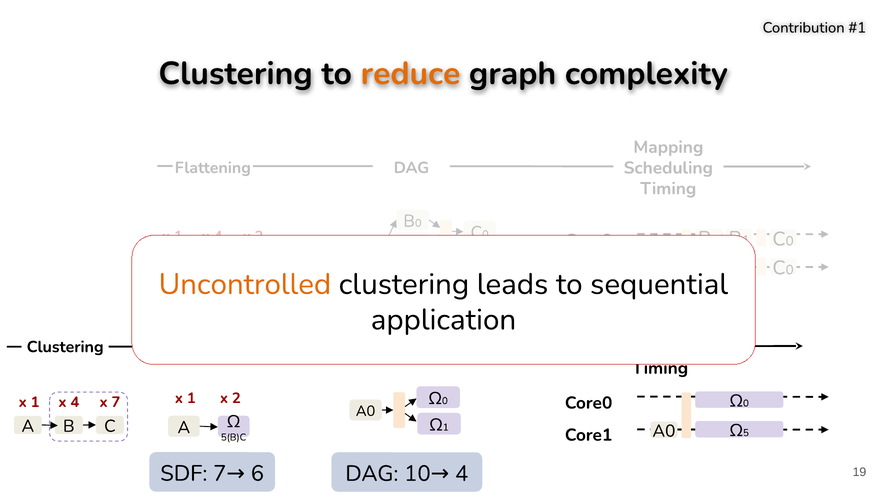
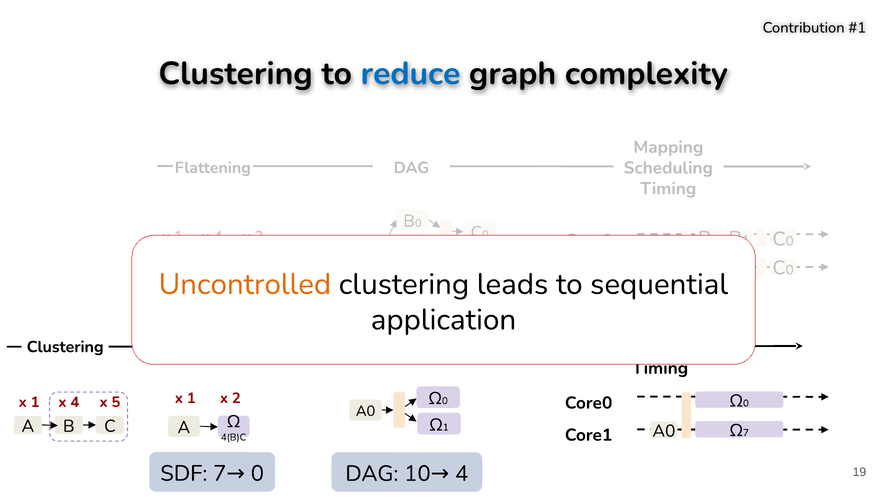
reduce colour: orange -> blue
x 7: 7 -> 5
Ω 5: 5 -> 7
5(B)C: 5(B)C -> 4(B)C
6 at (257, 473): 6 -> 0
